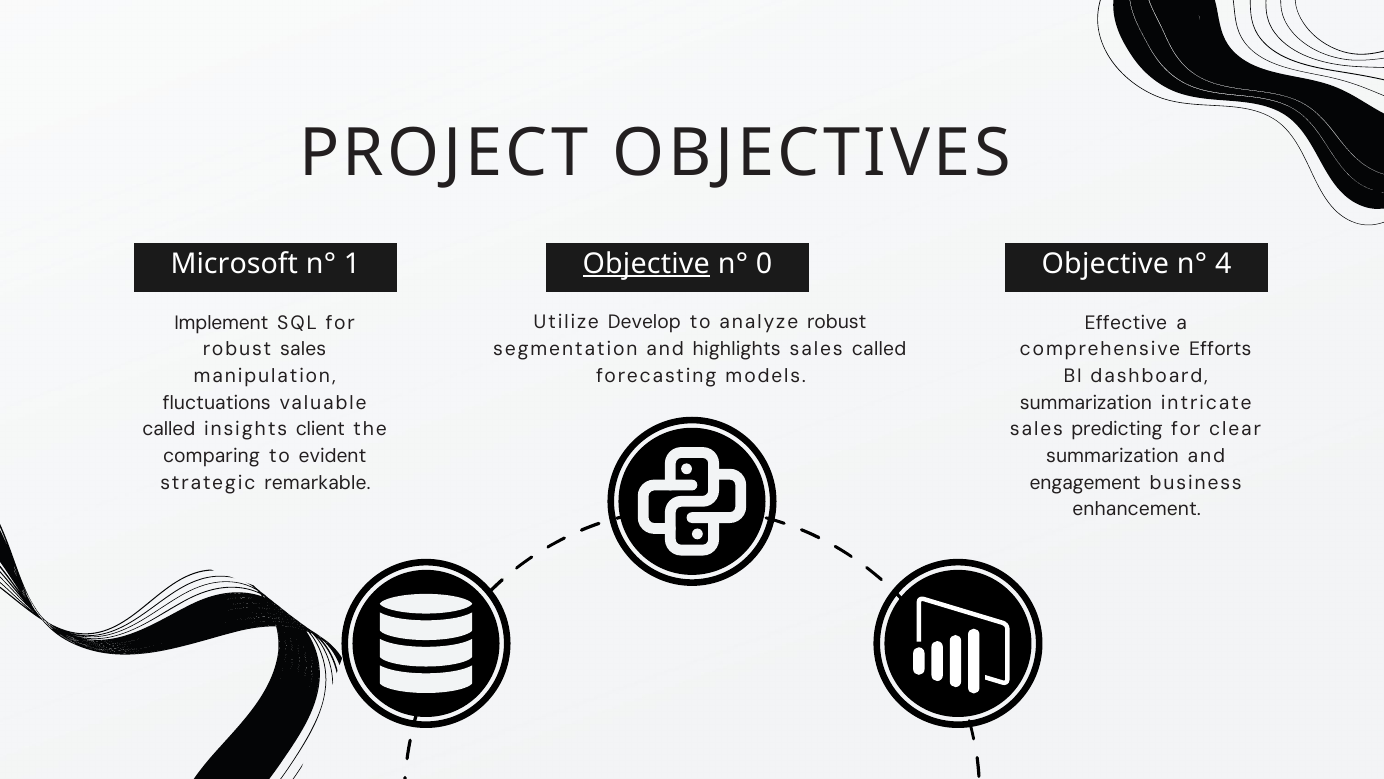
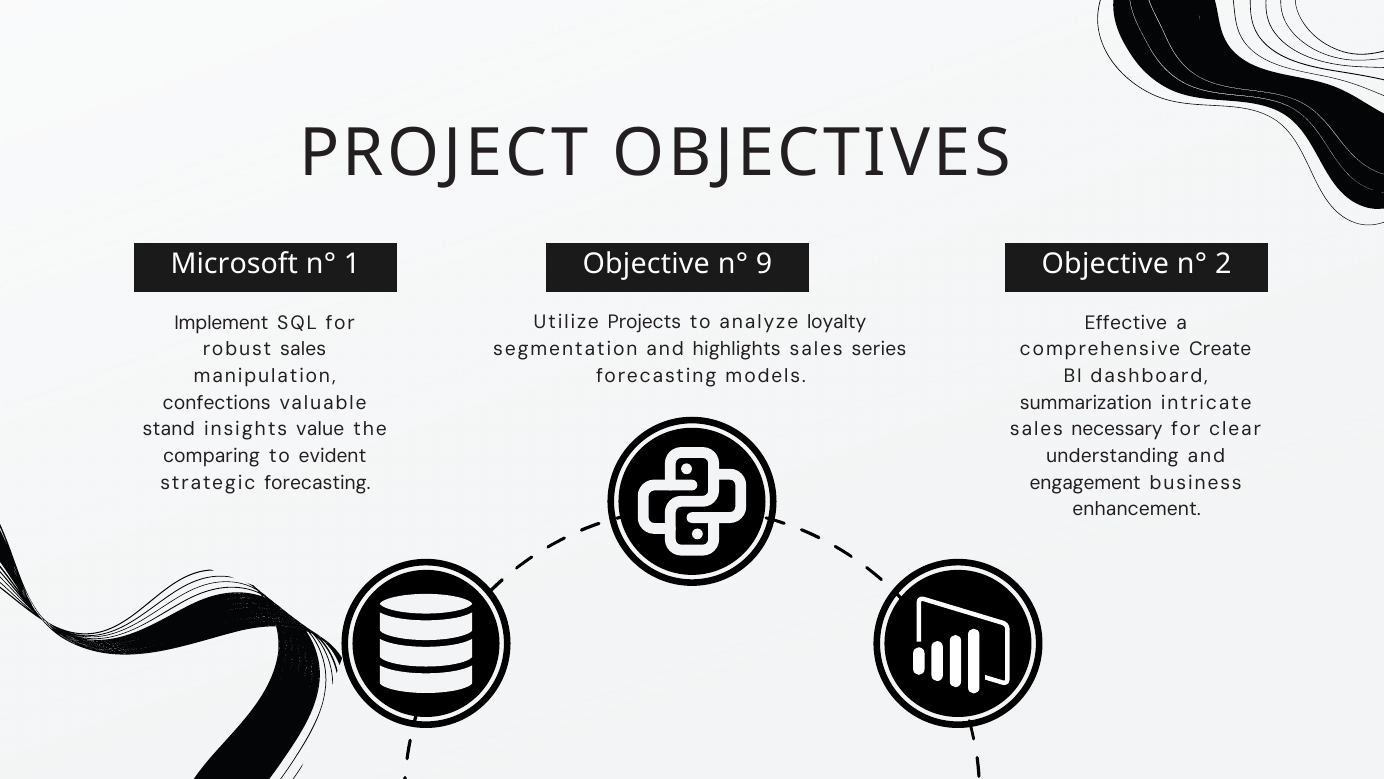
Objective at (646, 263) underline: present -> none
0: 0 -> 9
4: 4 -> 2
Develop: Develop -> Projects
analyze robust: robust -> loyalty
sales called: called -> series
Efforts: Efforts -> Create
fluctuations: fluctuations -> confections
called at (169, 429): called -> stand
client: client -> value
predicting: predicting -> necessary
summarization at (1113, 456): summarization -> understanding
strategic remarkable: remarkable -> forecasting
